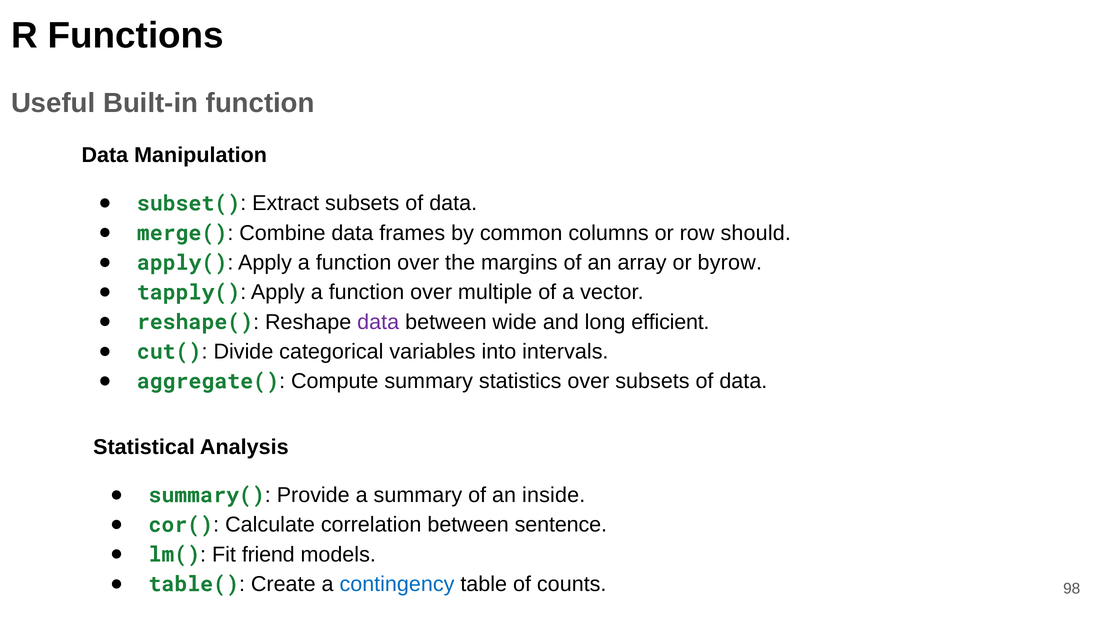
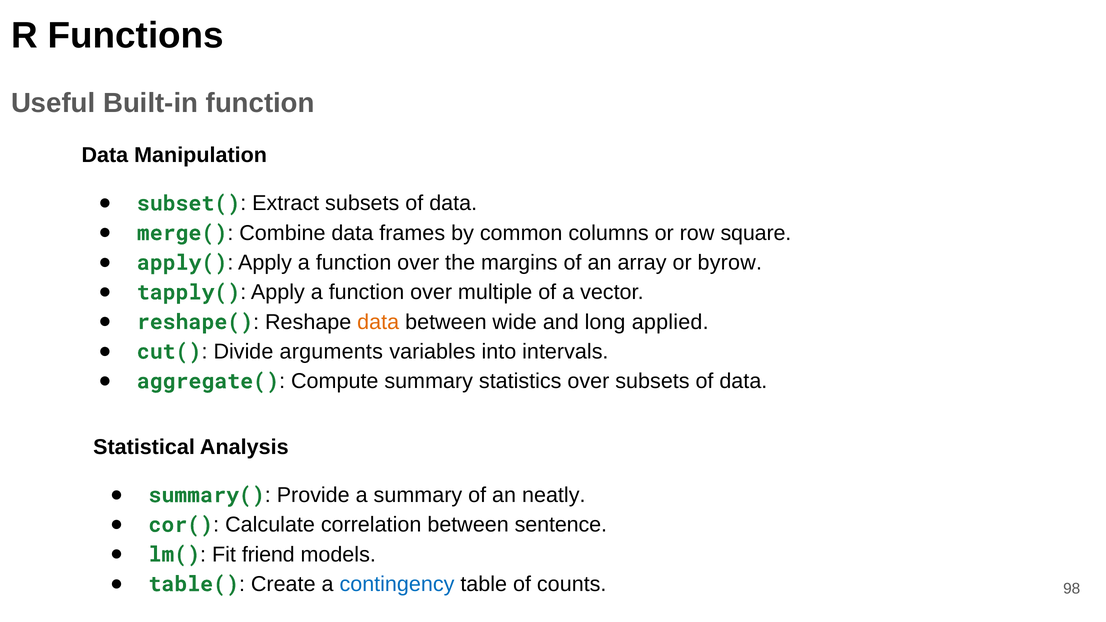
should: should -> square
data at (378, 322) colour: purple -> orange
efficient: efficient -> applied
categorical: categorical -> arguments
inside: inside -> neatly
